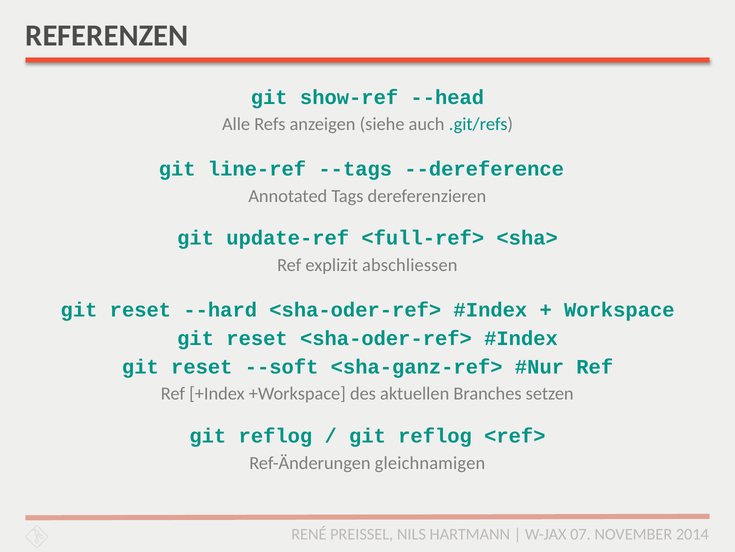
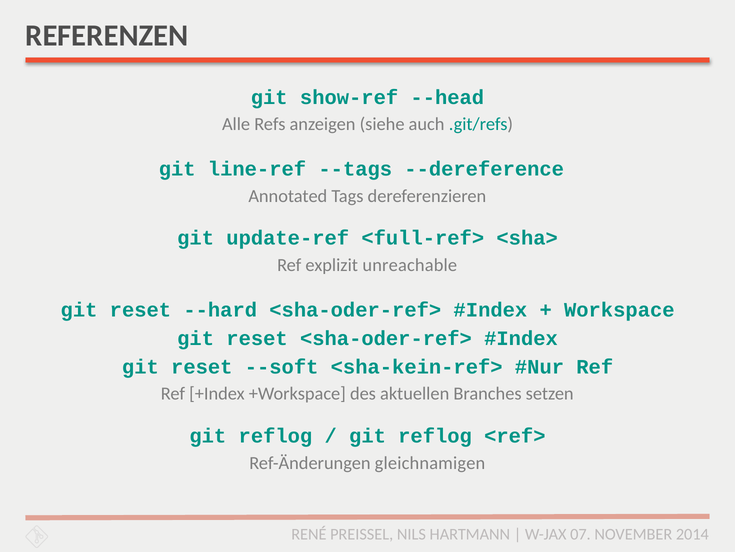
abschliessen: abschliessen -> unreachable
<sha-ganz-ref>: <sha-ganz-ref> -> <sha-kein-ref>
